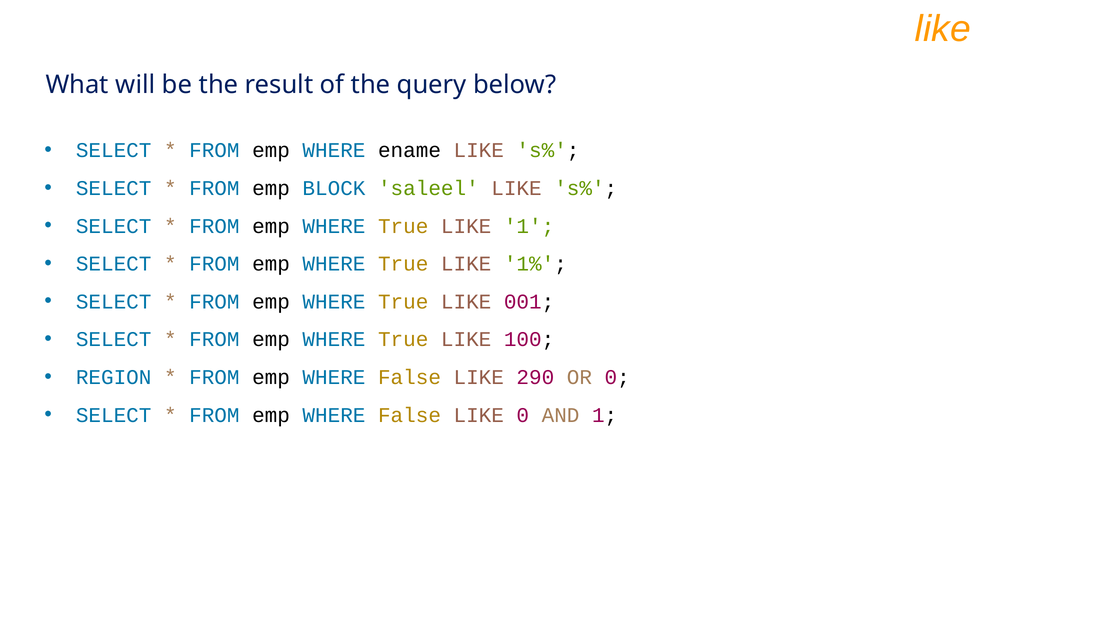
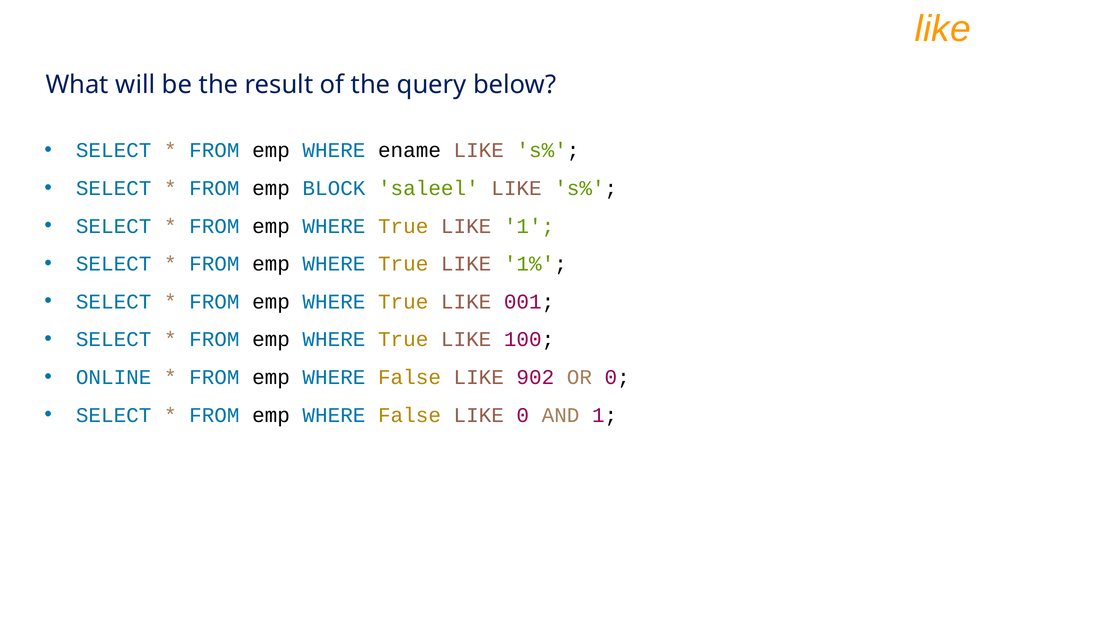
REGION: REGION -> ONLINE
290: 290 -> 902
